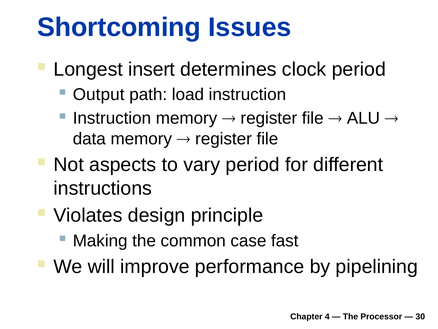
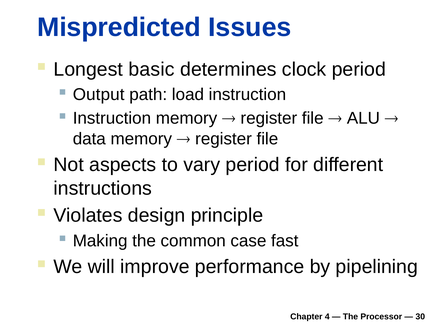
Shortcoming: Shortcoming -> Mispredicted
insert: insert -> basic
